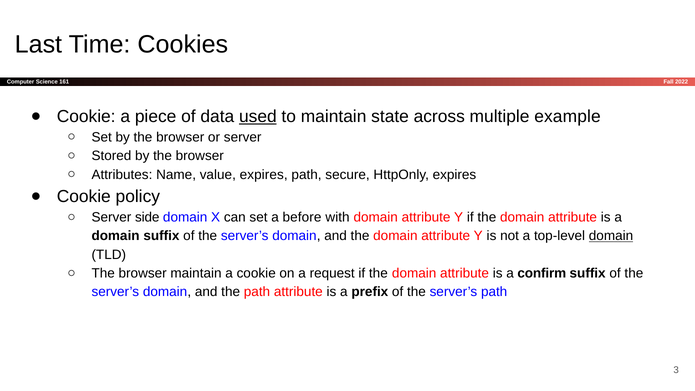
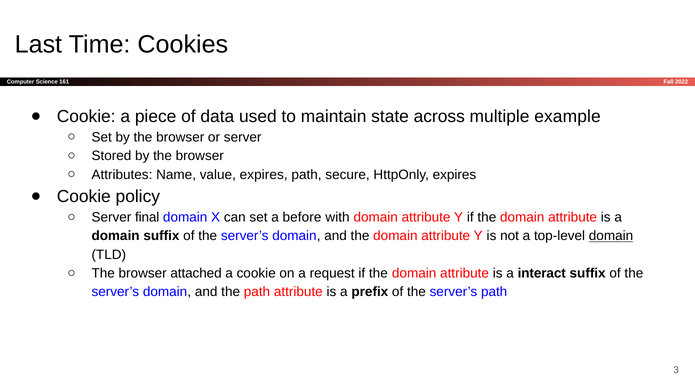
used underline: present -> none
side: side -> final
browser maintain: maintain -> attached
confirm: confirm -> interact
